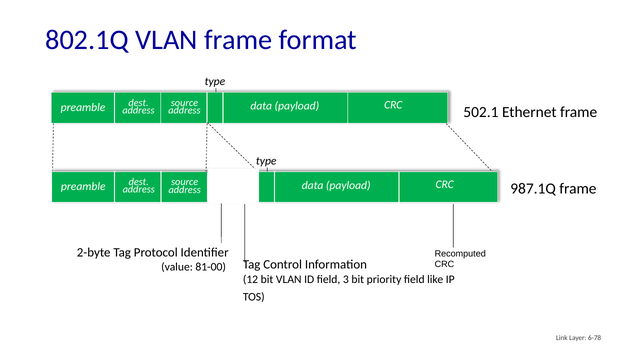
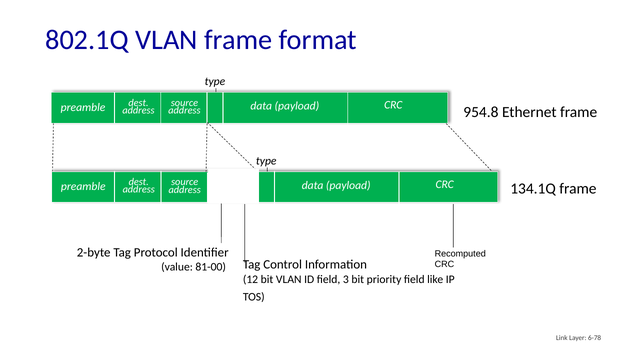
502.1: 502.1 -> 954.8
987.1Q: 987.1Q -> 134.1Q
